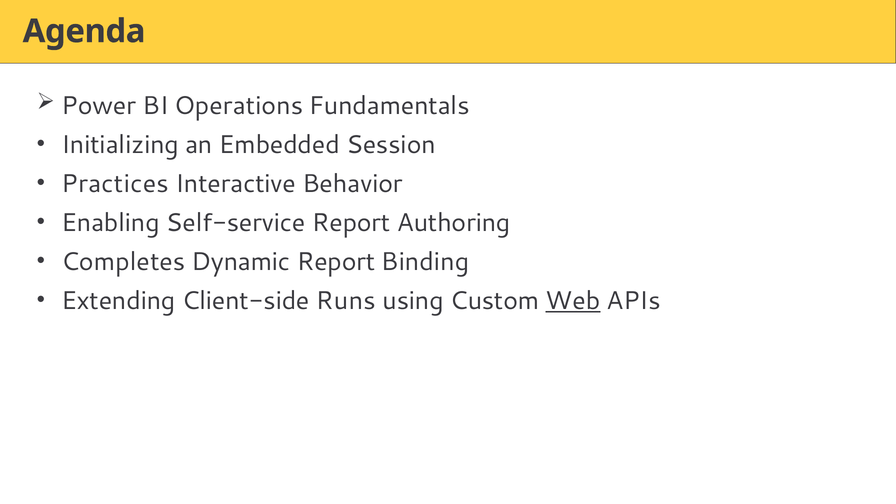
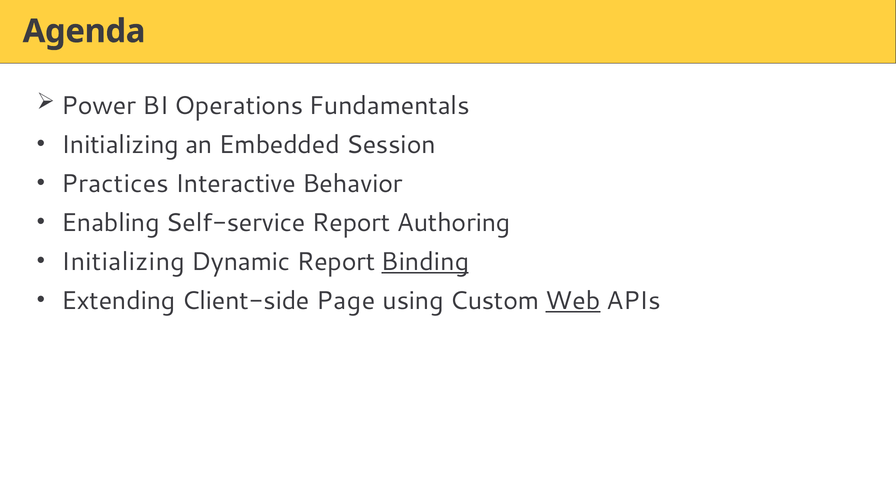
Completes at (123, 262): Completes -> Initializing
Binding underline: none -> present
Runs: Runs -> Page
